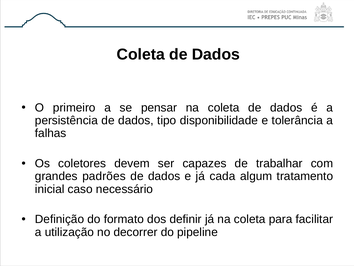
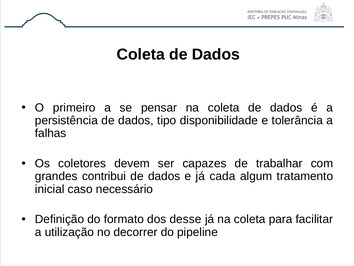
padrões: padrões -> contribui
definir: definir -> desse
